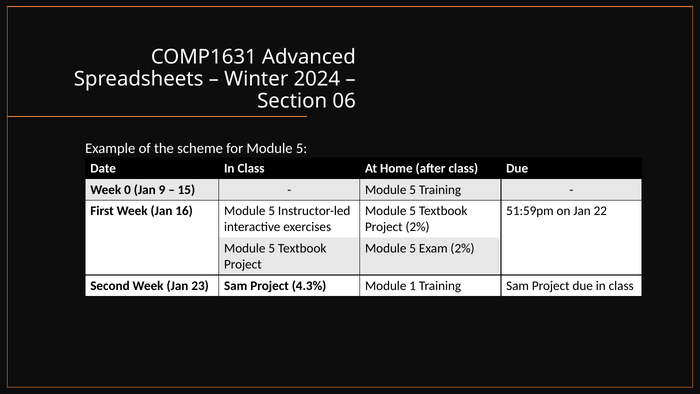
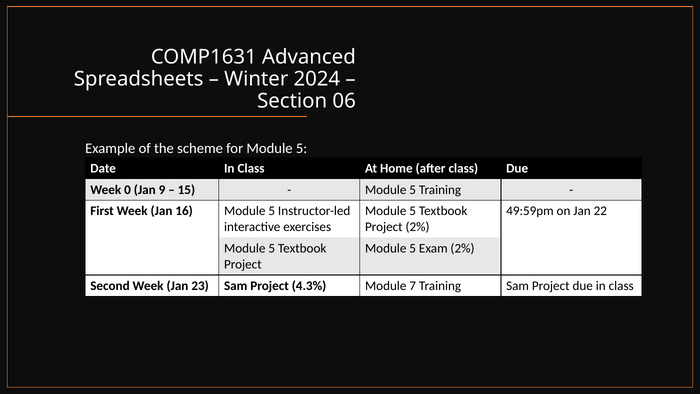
51:59pm: 51:59pm -> 49:59pm
1: 1 -> 7
